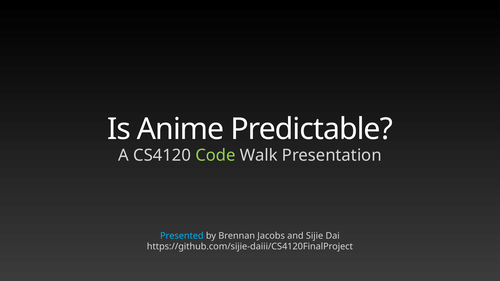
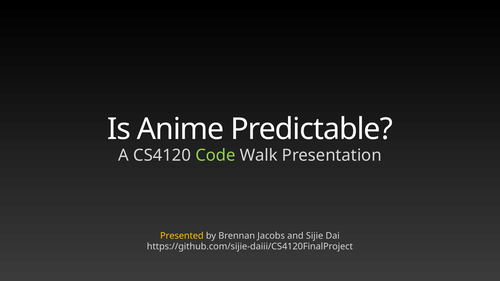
Presented colour: light blue -> yellow
